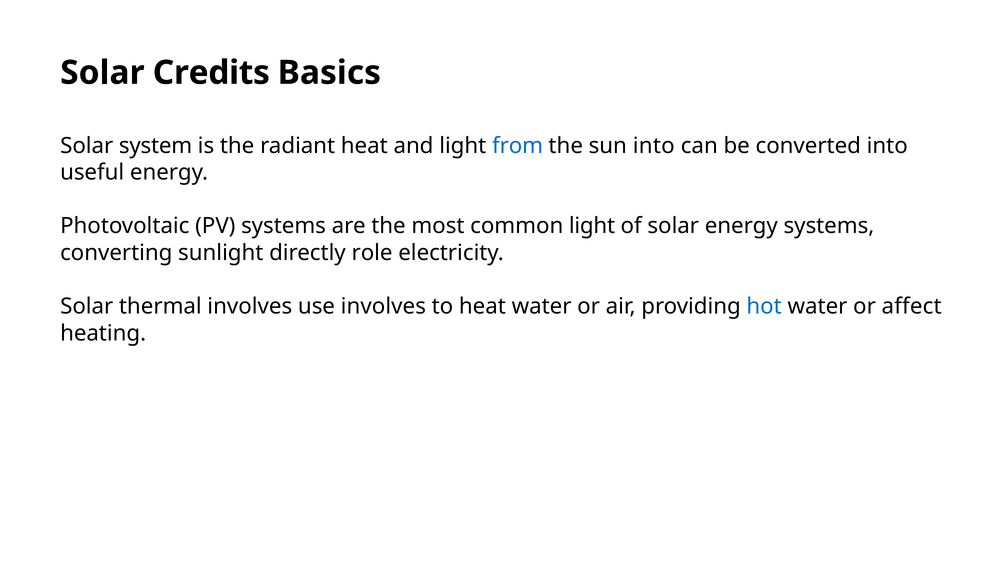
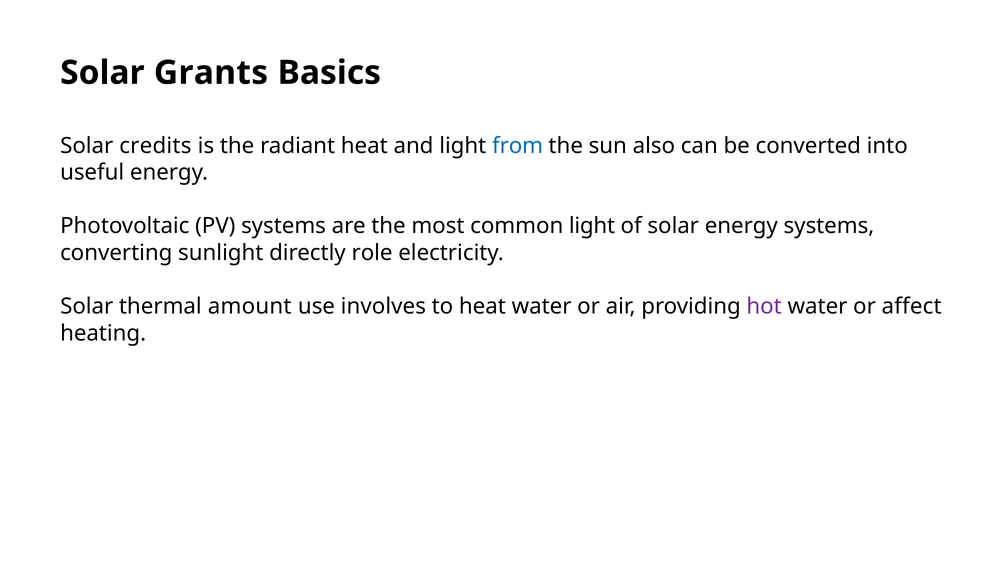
Credits: Credits -> Grants
system: system -> credits
sun into: into -> also
thermal involves: involves -> amount
hot colour: blue -> purple
